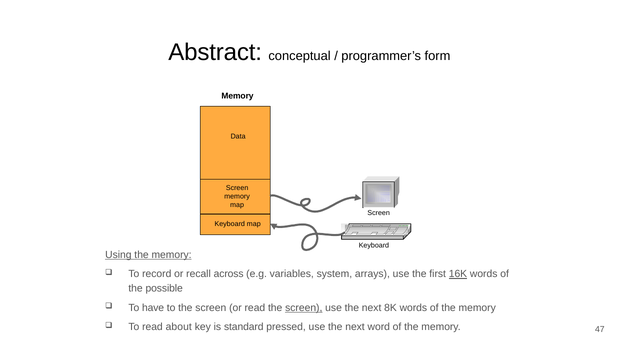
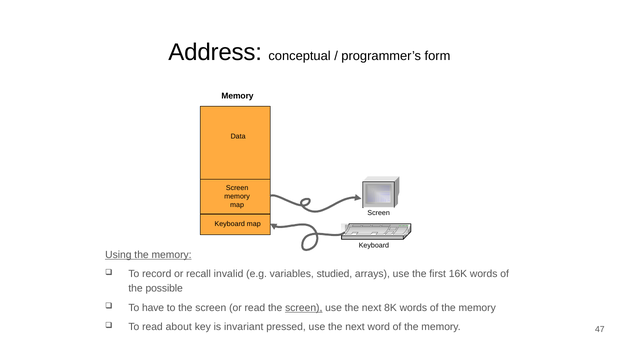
Abstract: Abstract -> Address
across: across -> invalid
system: system -> studied
16K underline: present -> none
standard: standard -> invariant
